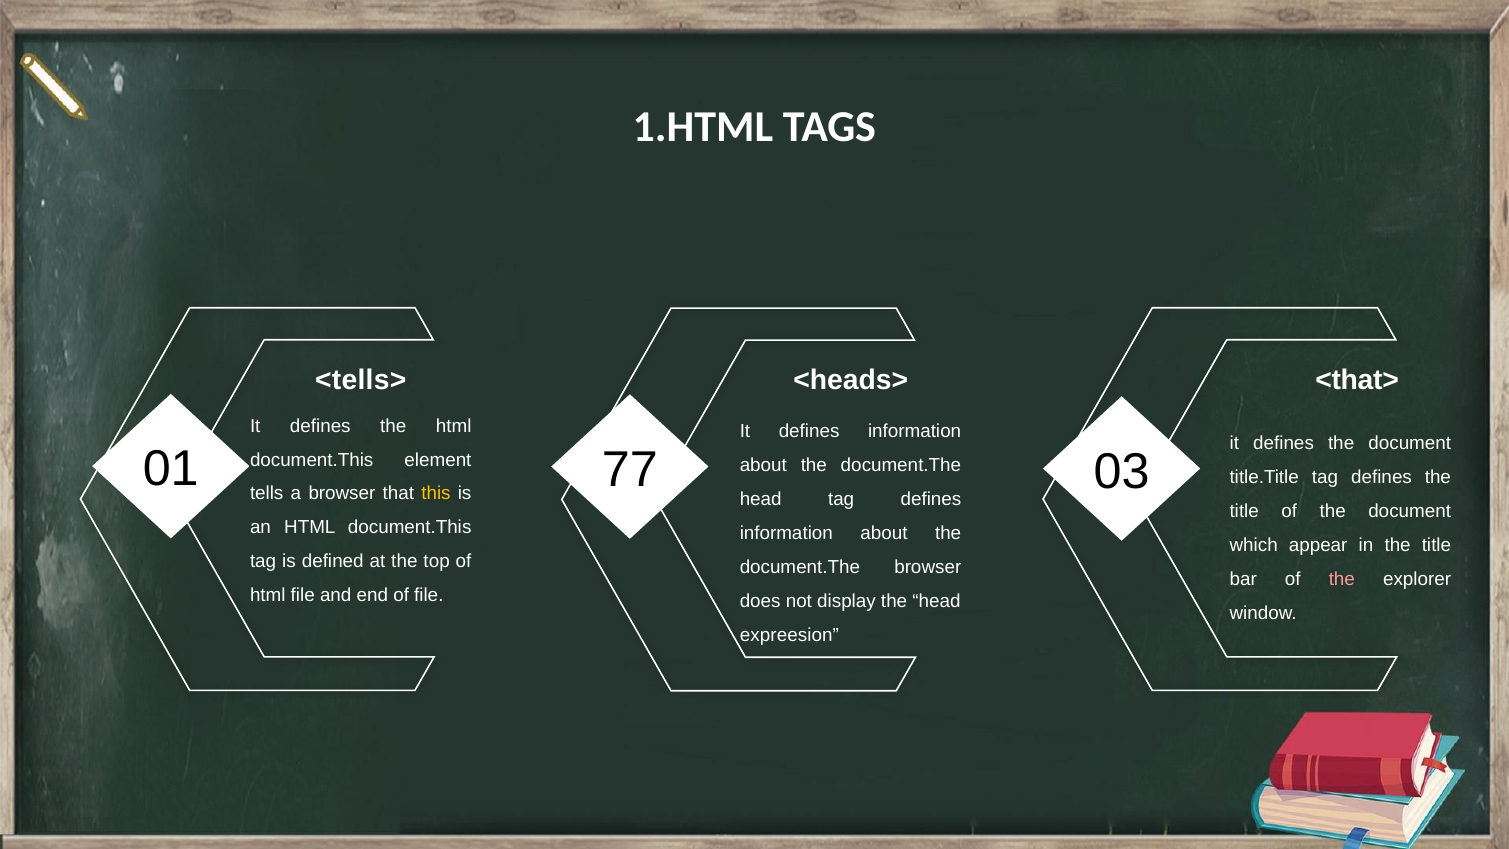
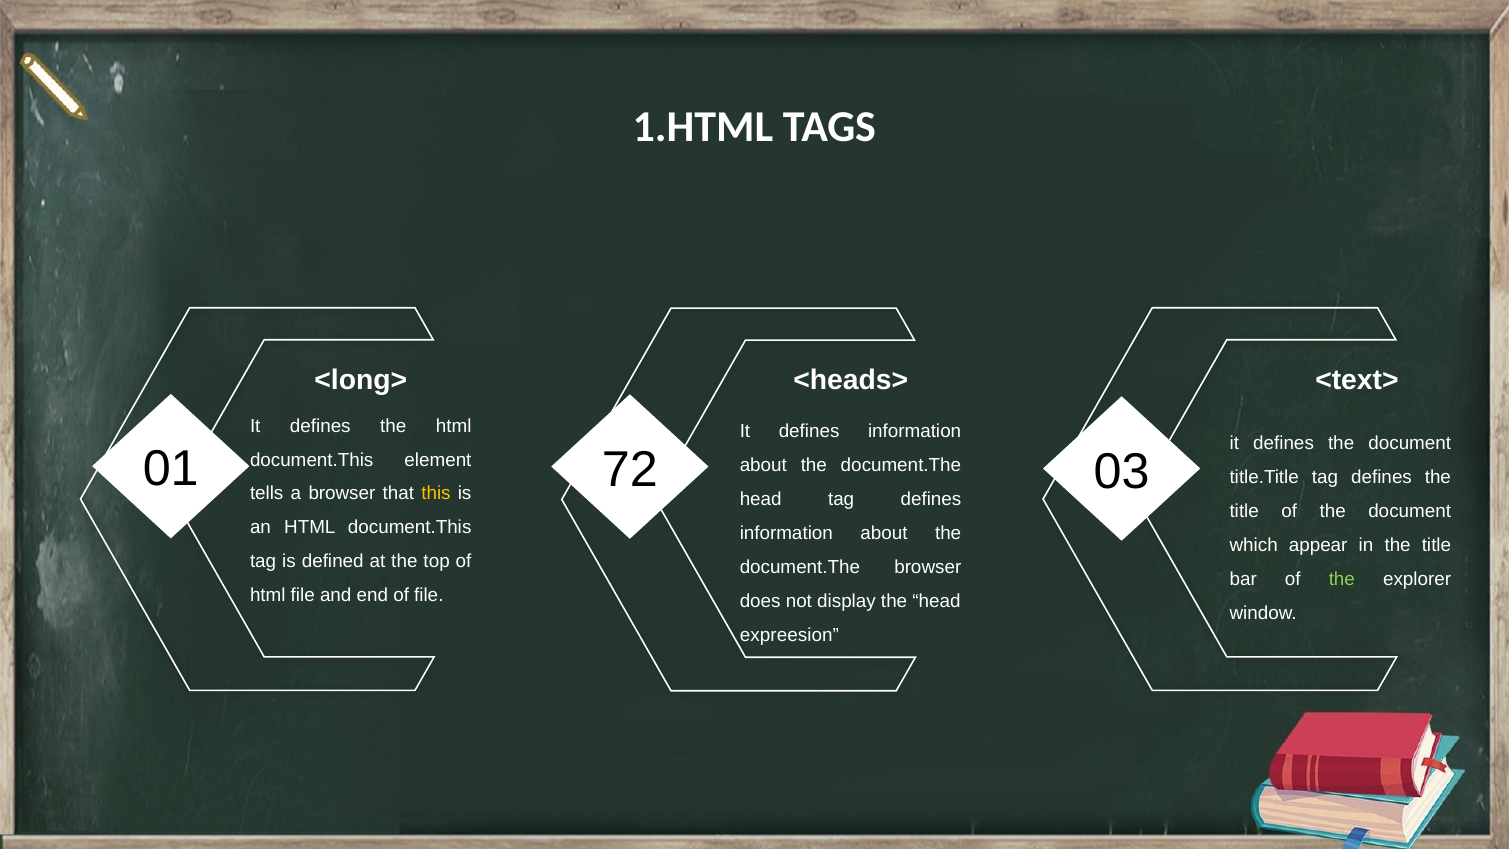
<tells>: <tells> -> <long>
<that>: <that> -> <text>
77: 77 -> 72
the at (1342, 579) colour: pink -> light green
